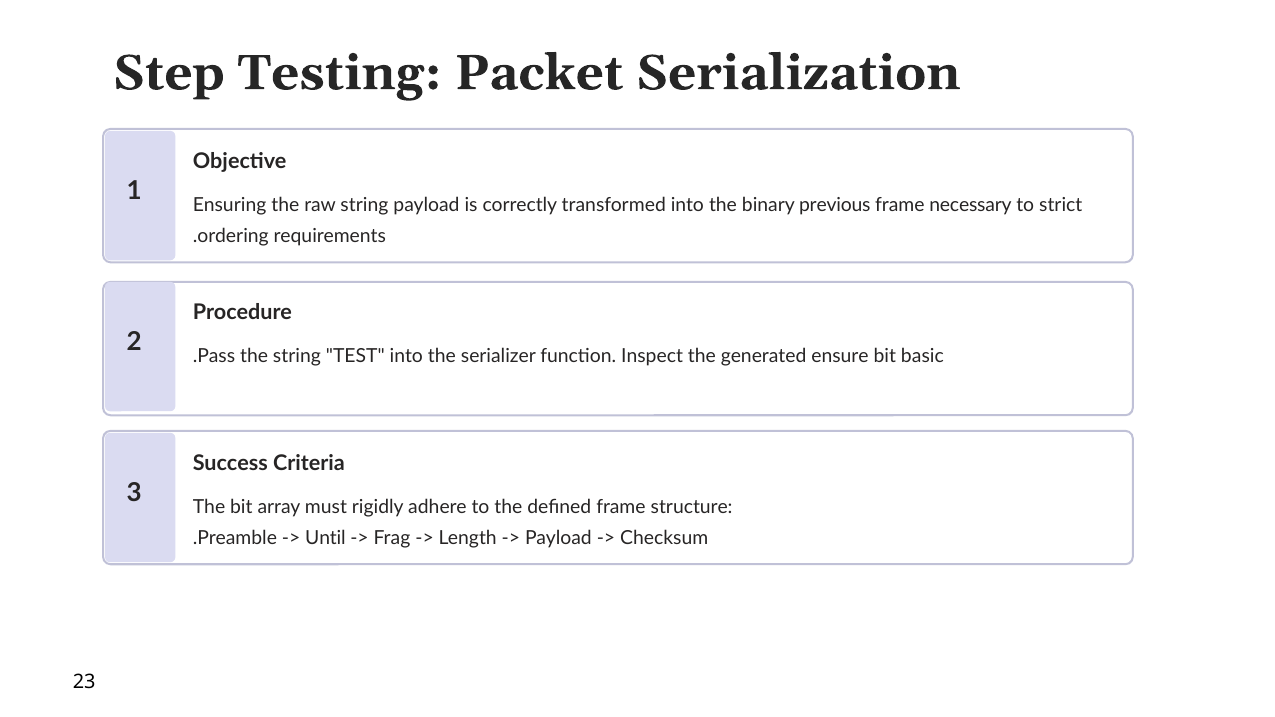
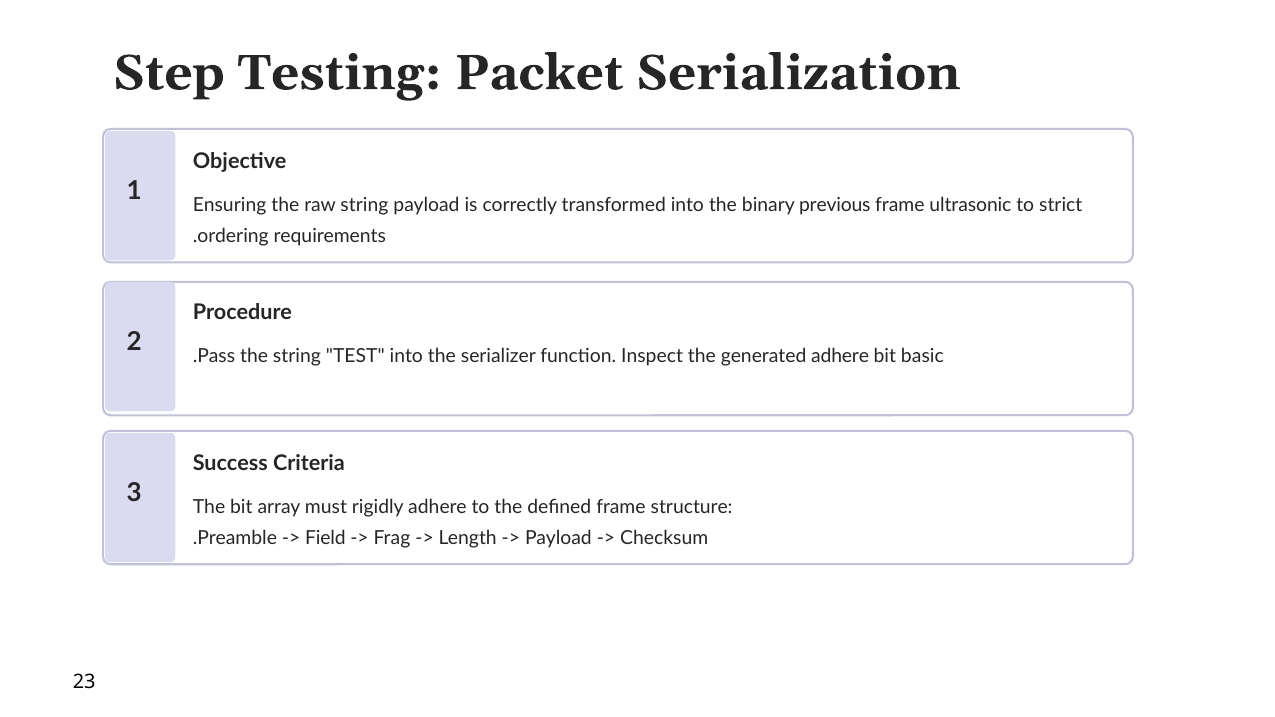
necessary: necessary -> ultrasonic
generated ensure: ensure -> adhere
Until: Until -> Field
